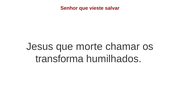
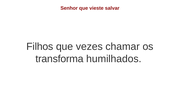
Jesus: Jesus -> Filhos
morte: morte -> vezes
